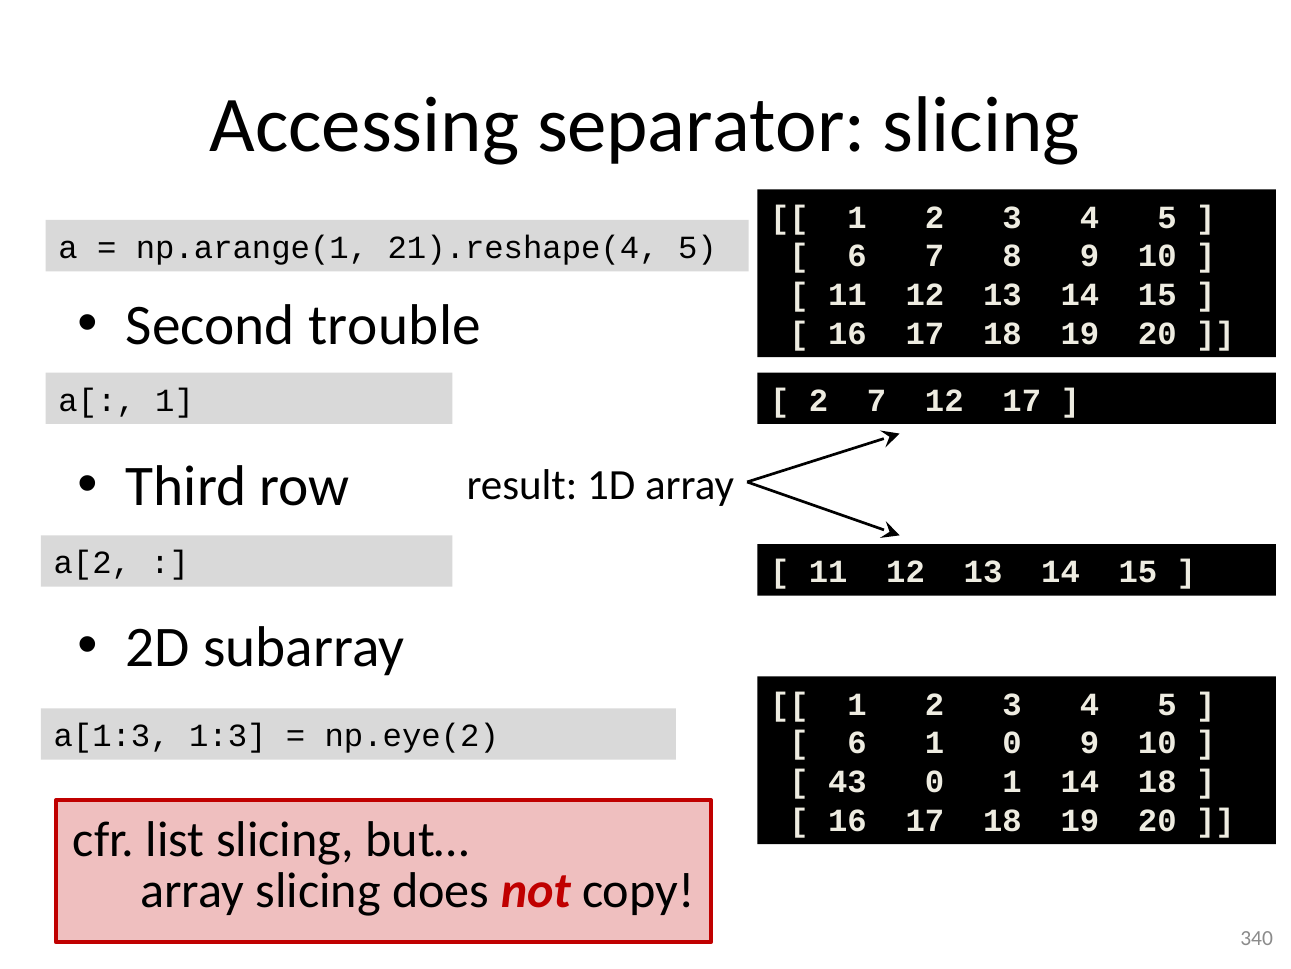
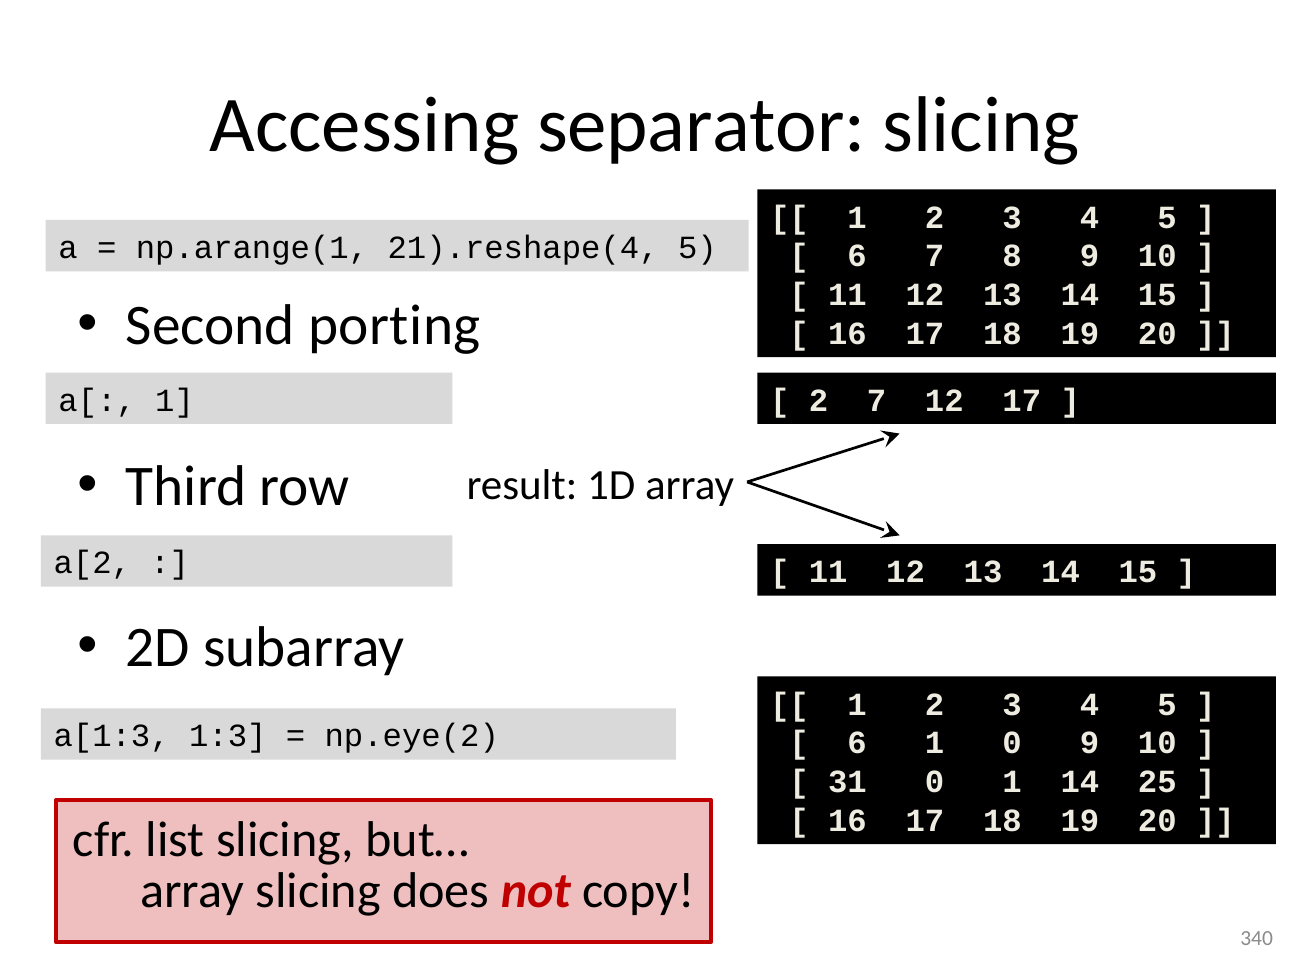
trouble: trouble -> porting
43: 43 -> 31
14 18: 18 -> 25
